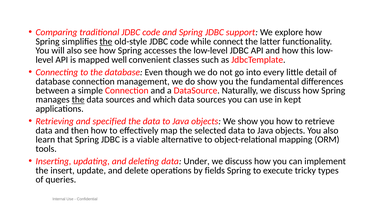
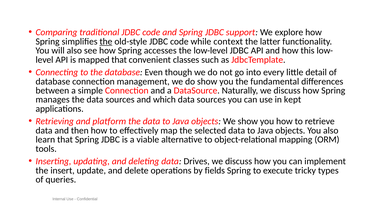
connect: connect -> context
mapped well: well -> that
the at (78, 100) underline: present -> none
specified: specified -> platform
Under: Under -> Drives
